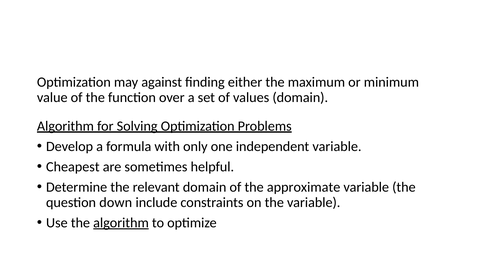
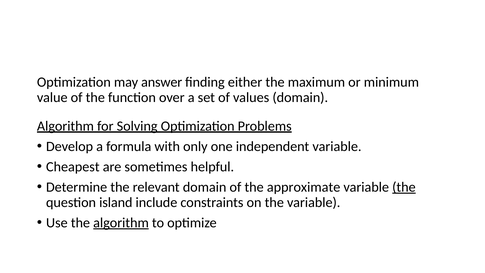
against: against -> answer
the at (404, 187) underline: none -> present
down: down -> island
